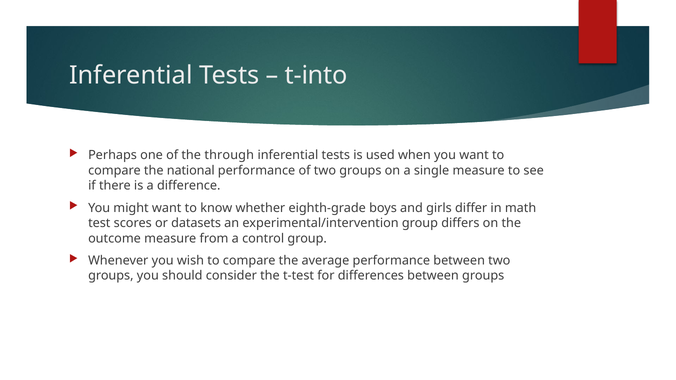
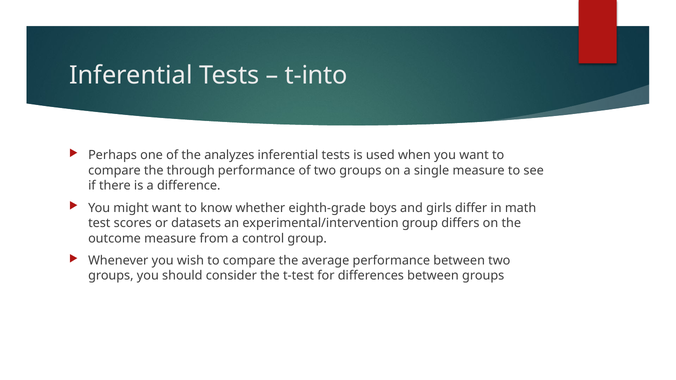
through: through -> analyzes
national: national -> through
